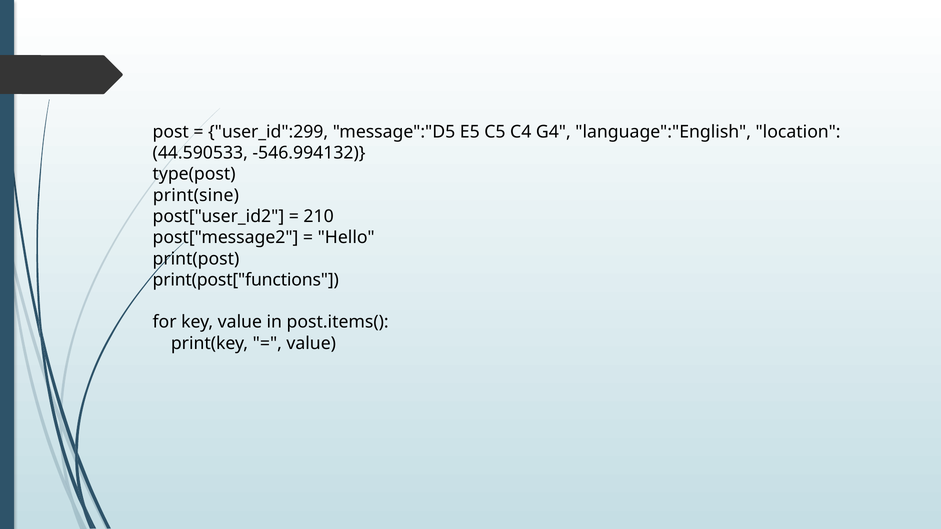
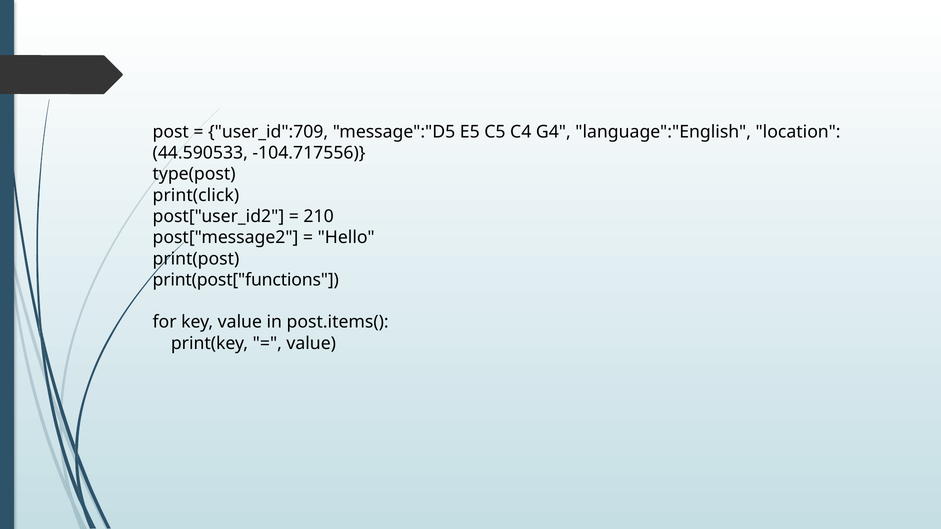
user_id":299: user_id":299 -> user_id":709
-546.994132: -546.994132 -> -104.717556
print(sine: print(sine -> print(click
